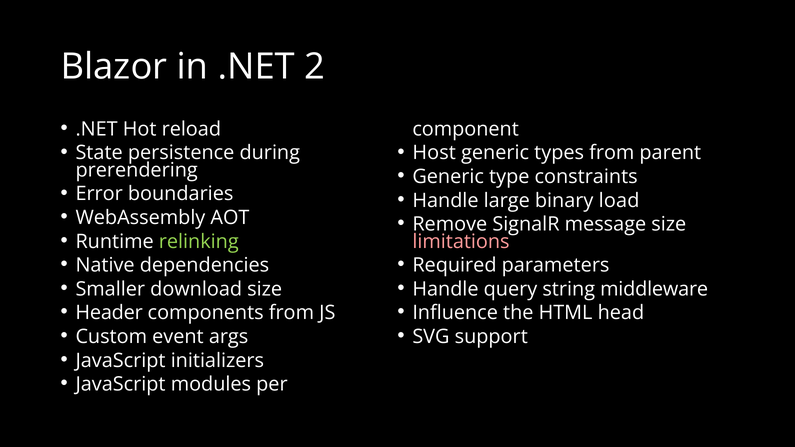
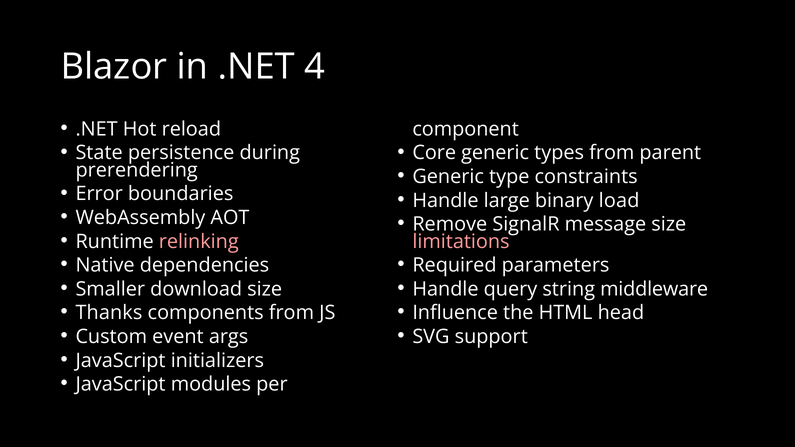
2: 2 -> 4
Host: Host -> Core
relinking colour: light green -> pink
Header: Header -> Thanks
